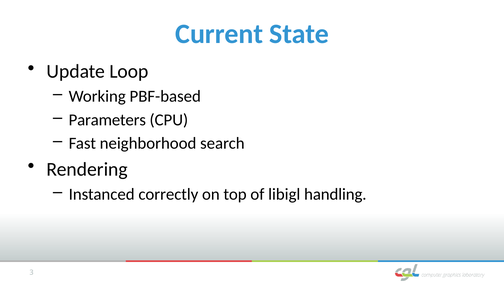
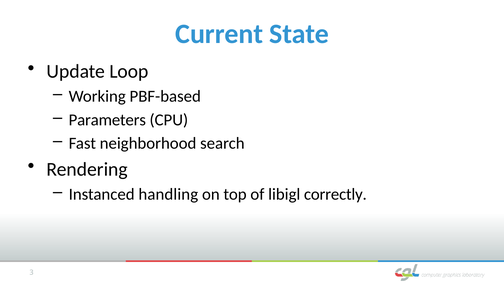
correctly: correctly -> handling
handling: handling -> correctly
